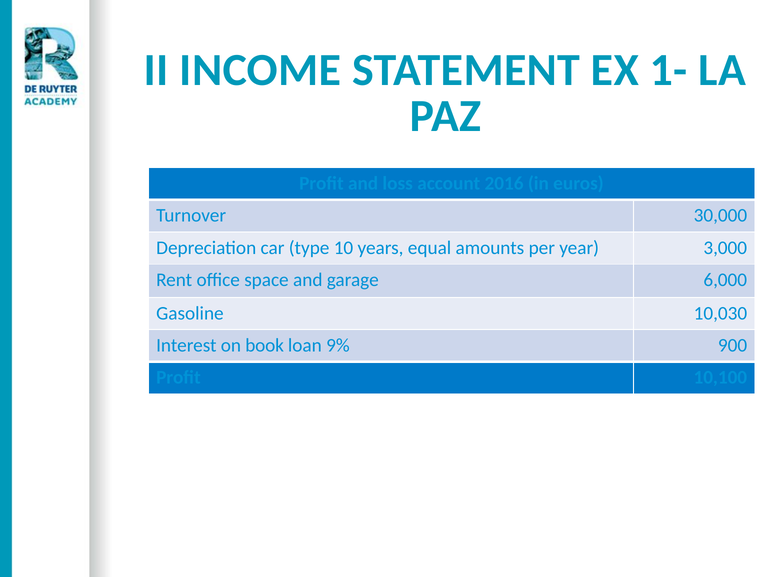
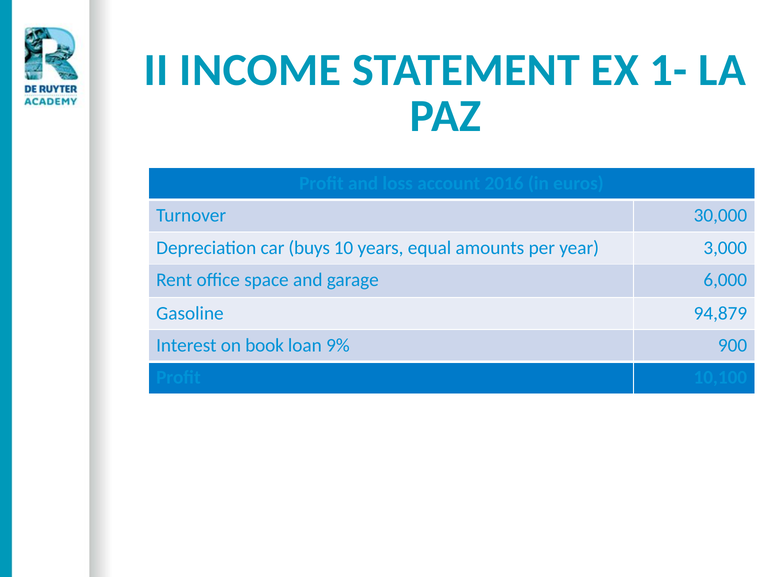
type: type -> buys
10,030: 10,030 -> 94,879
